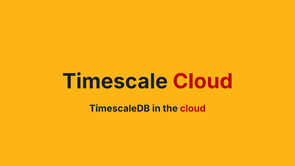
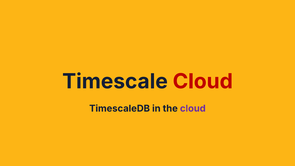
cloud at (193, 108) colour: red -> purple
